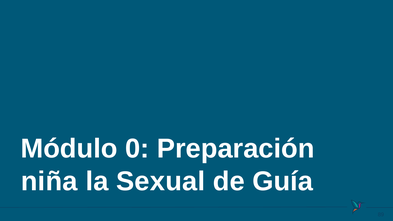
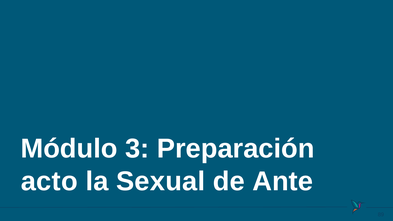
0: 0 -> 3
niña: niña -> acto
Guía: Guía -> Ante
